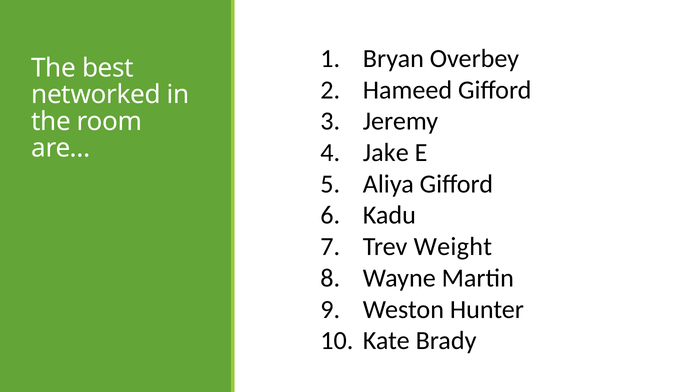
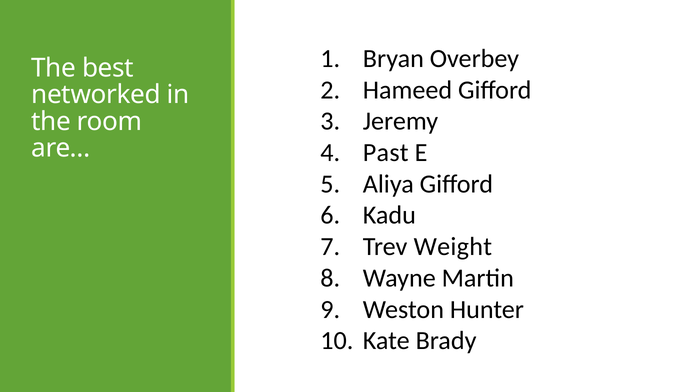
Jake: Jake -> Past
